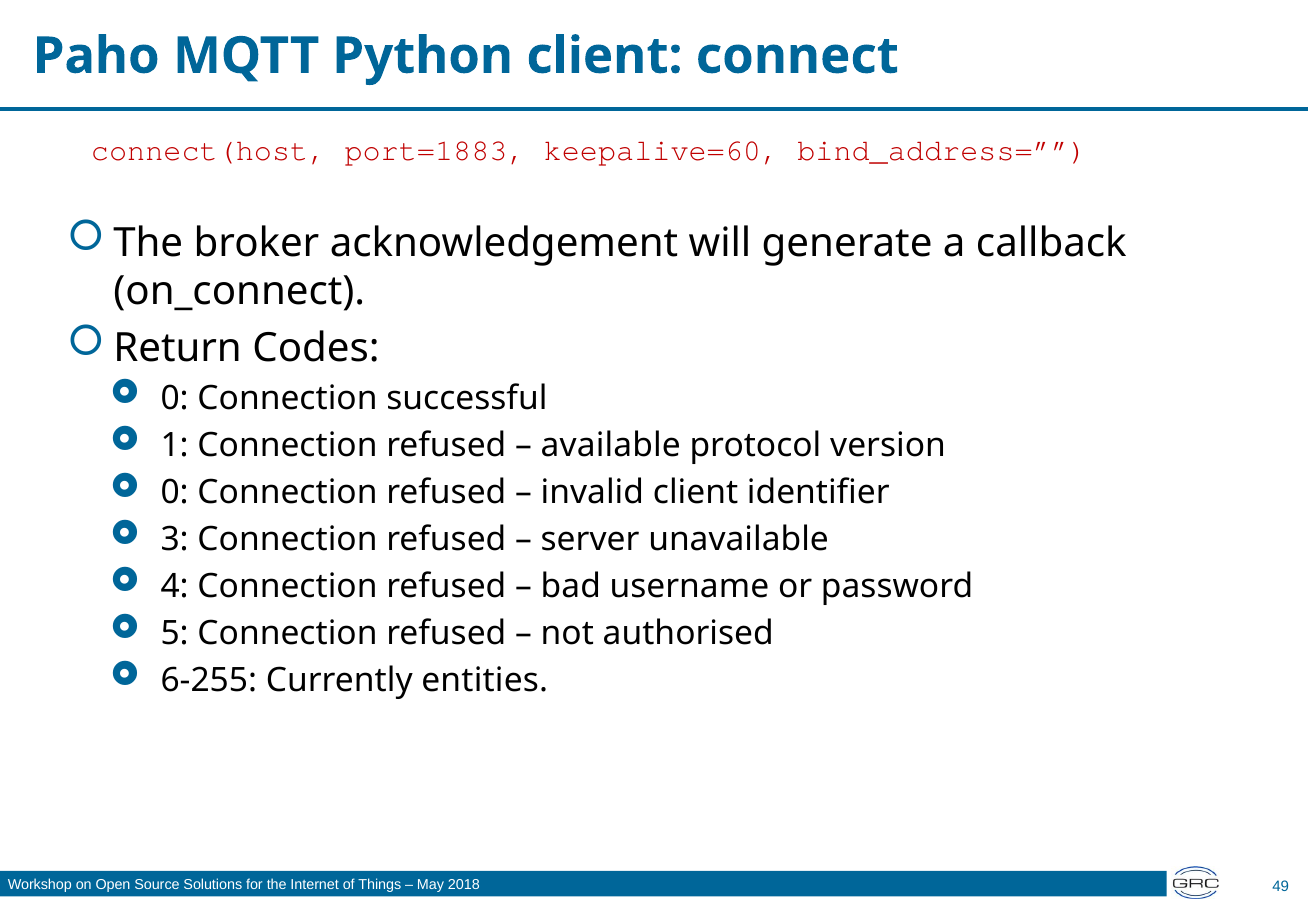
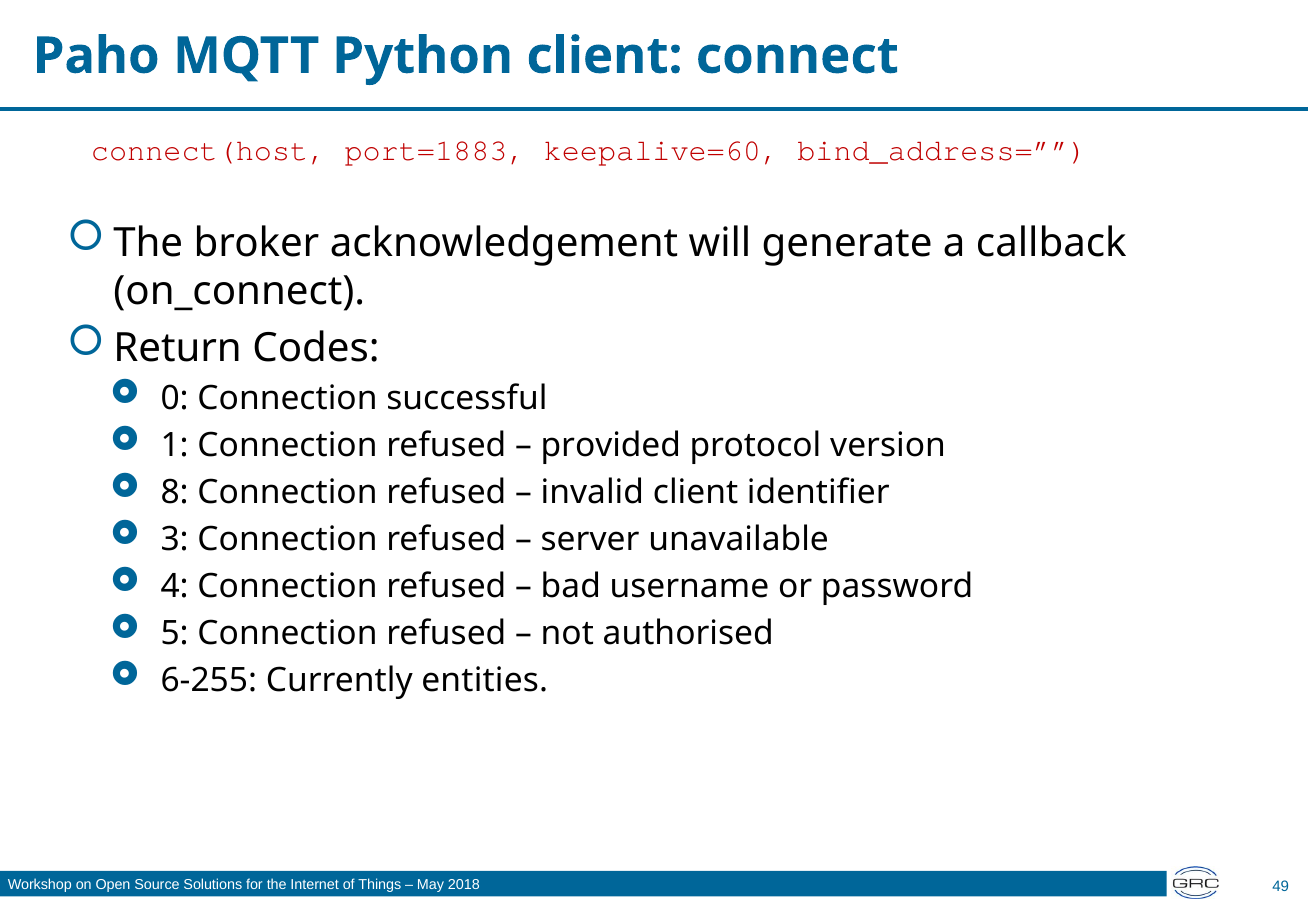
available: available -> provided
0 at (175, 493): 0 -> 8
